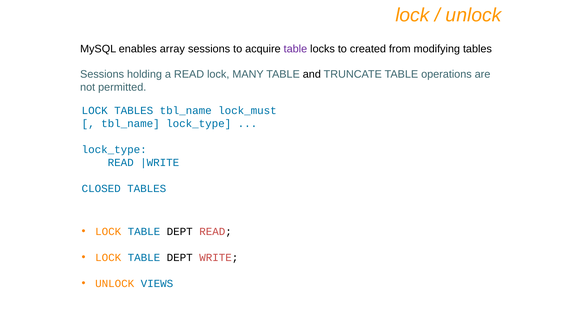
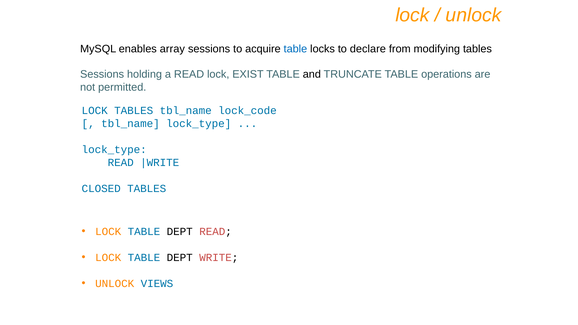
table at (295, 49) colour: purple -> blue
created: created -> declare
MANY: MANY -> EXIST
lock_must: lock_must -> lock_code
